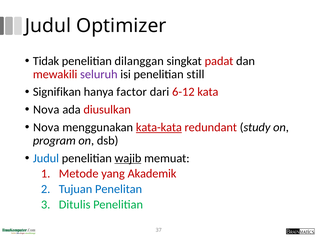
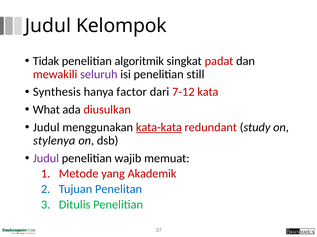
Optimizer: Optimizer -> Kelompok
dilanggan: dilanggan -> algoritmik
Signifikan: Signifikan -> Synthesis
6-12: 6-12 -> 7-12
Nova at (46, 110): Nova -> What
Nova at (46, 128): Nova -> Judul
program: program -> stylenya
Judul at (46, 159) colour: blue -> purple
wajib underline: present -> none
